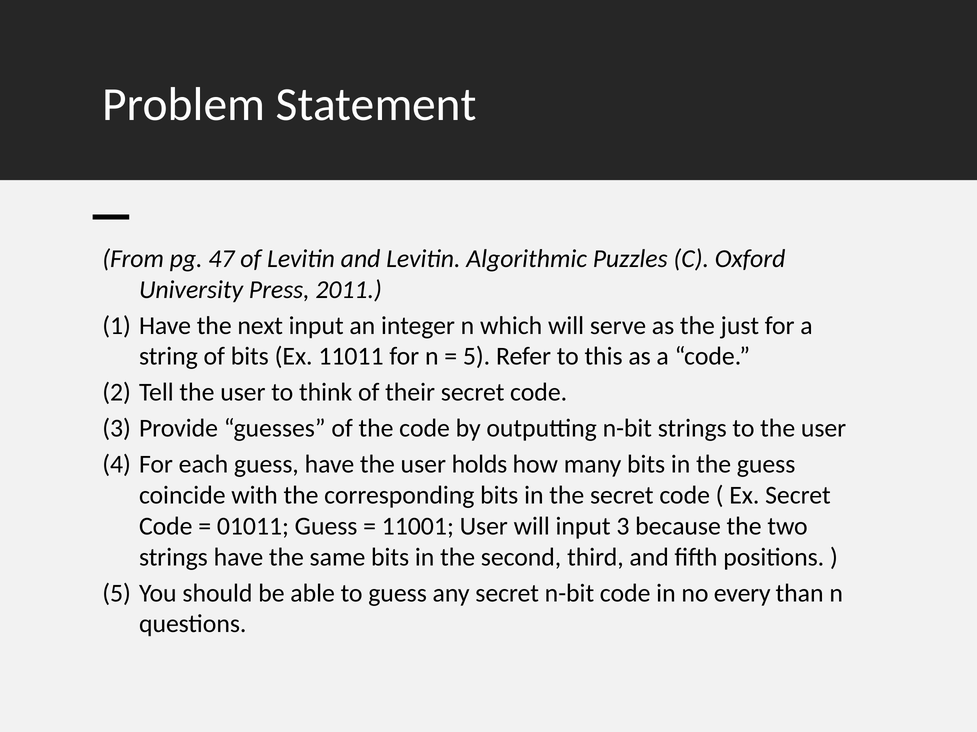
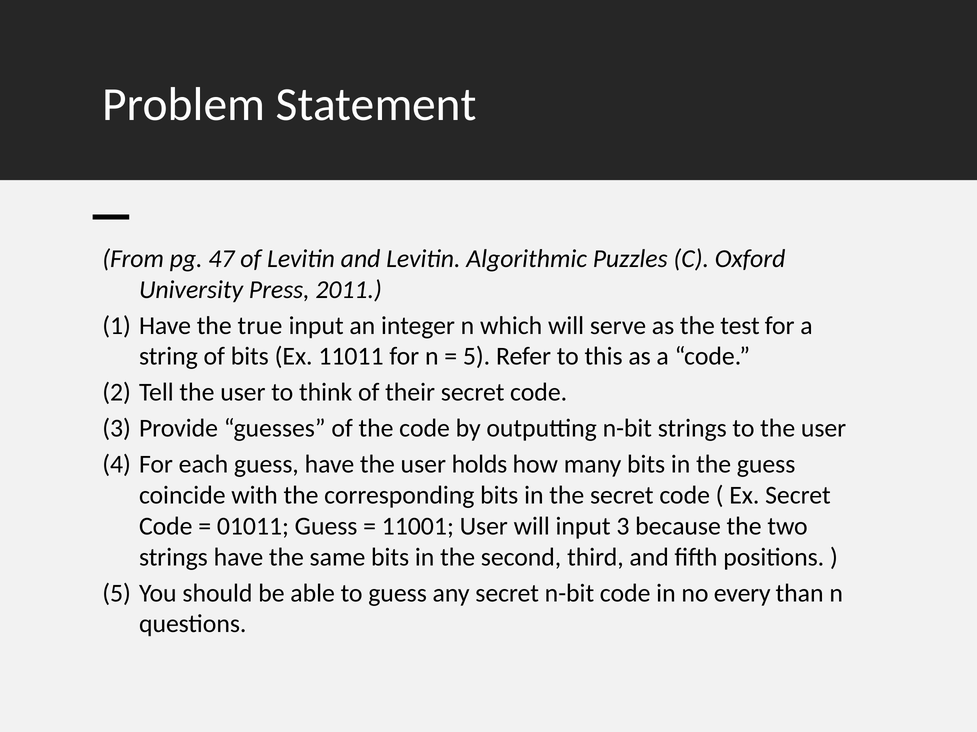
next: next -> true
just: just -> test
